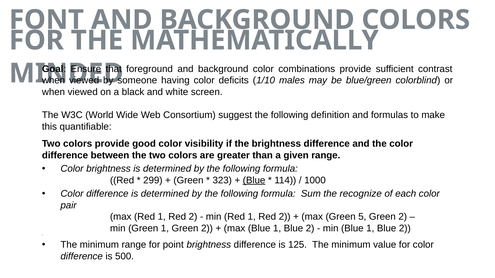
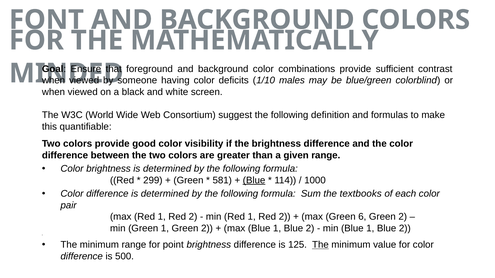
323: 323 -> 581
recognize: recognize -> textbooks
5: 5 -> 6
The at (320, 245) underline: none -> present
